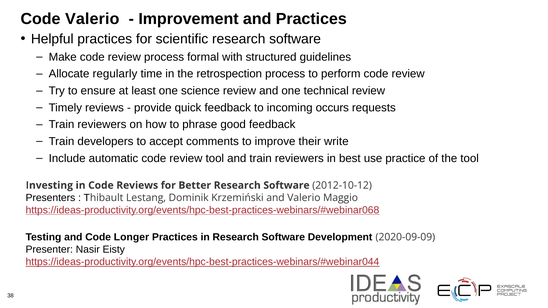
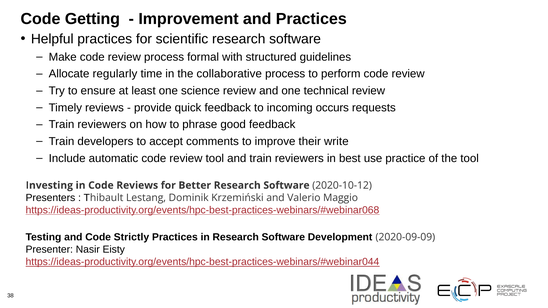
Code Valerio: Valerio -> Getting
retrospection: retrospection -> collaborative
2012-10-12: 2012-10-12 -> 2020-10-12
Longer: Longer -> Strictly
